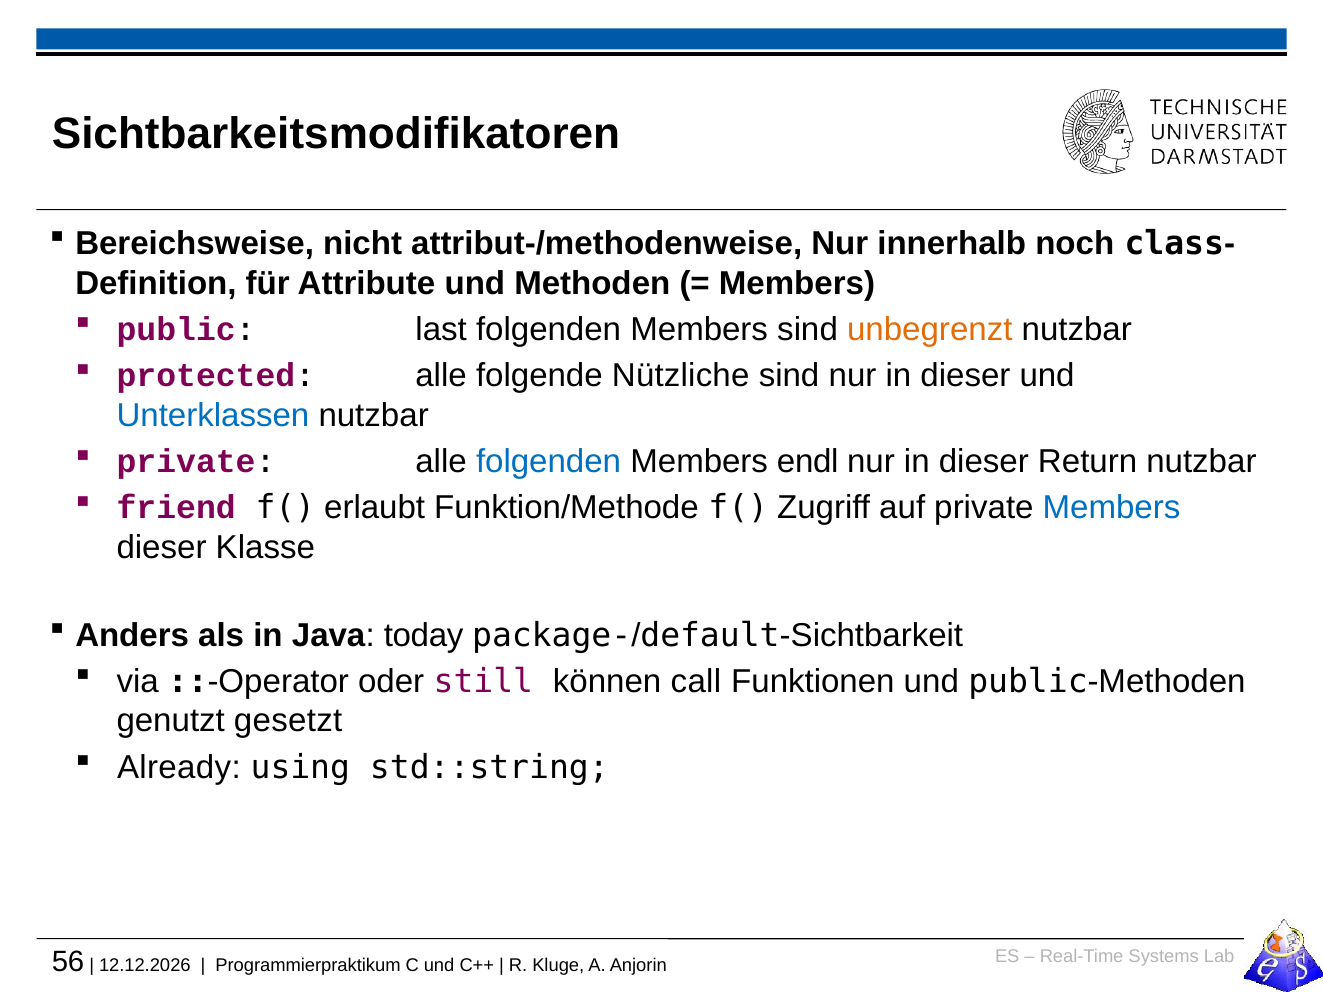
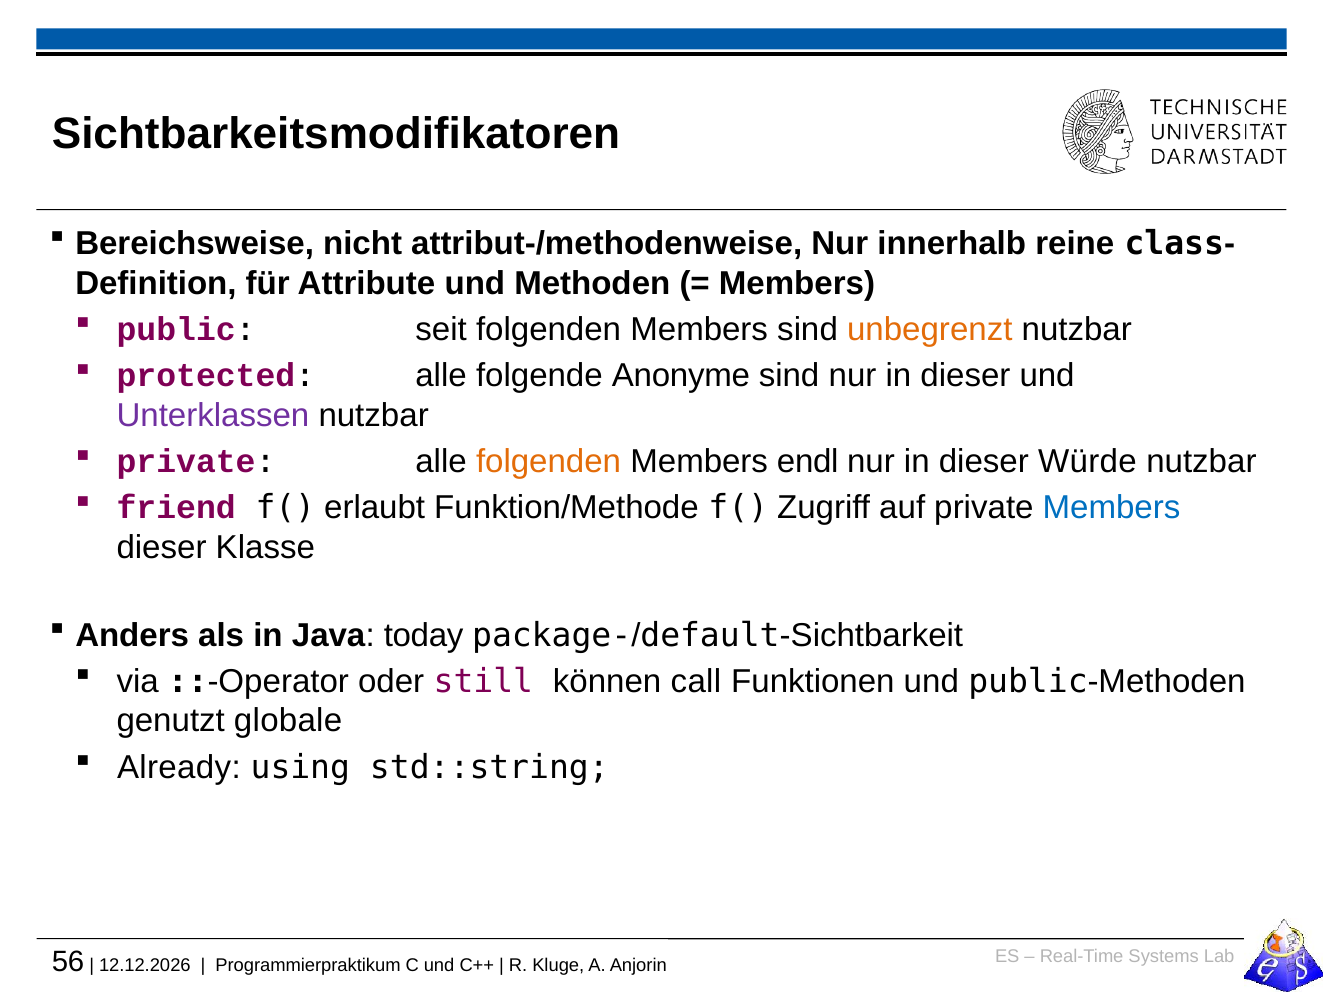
noch: noch -> reine
last: last -> seit
Nützliche: Nützliche -> Anonyme
Unterklassen colour: blue -> purple
folgenden at (549, 462) colour: blue -> orange
Return: Return -> Würde
gesetzt: gesetzt -> globale
